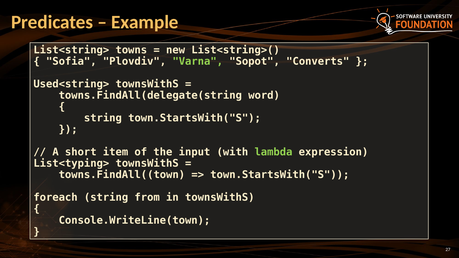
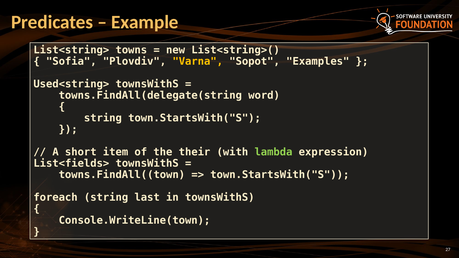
Varna colour: light green -> yellow
Converts: Converts -> Examples
input: input -> their
List<typing>: List<typing> -> List<fields>
from: from -> last
